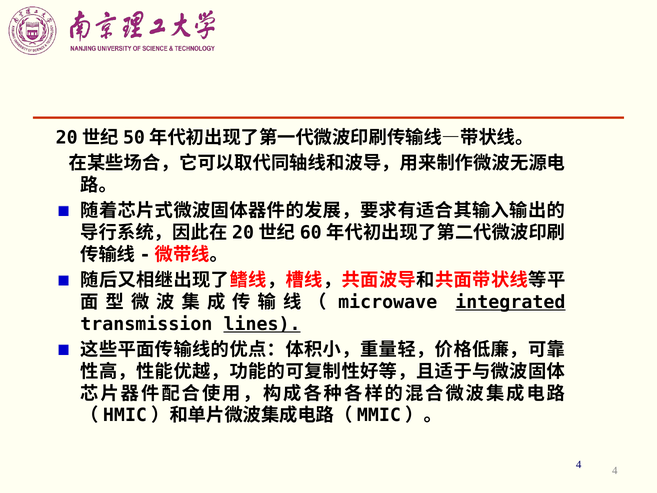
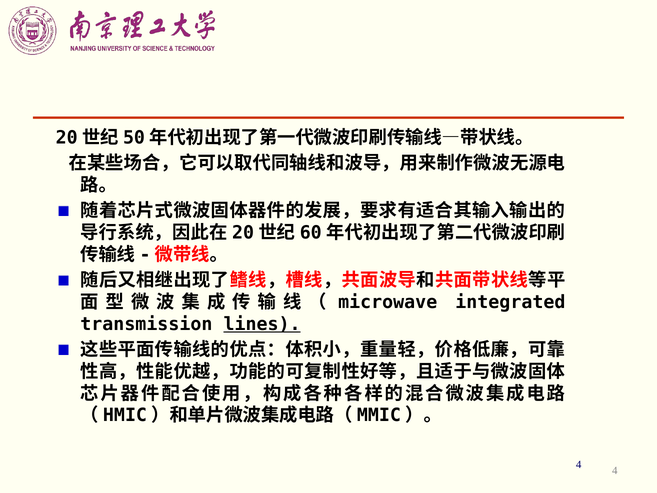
integrated underline: present -> none
